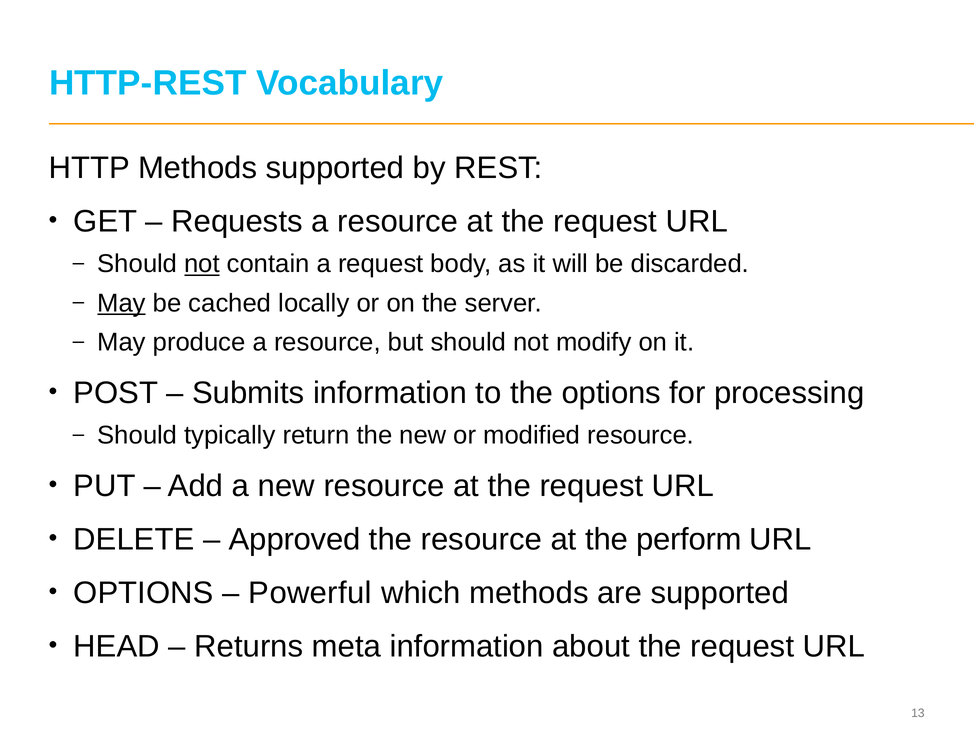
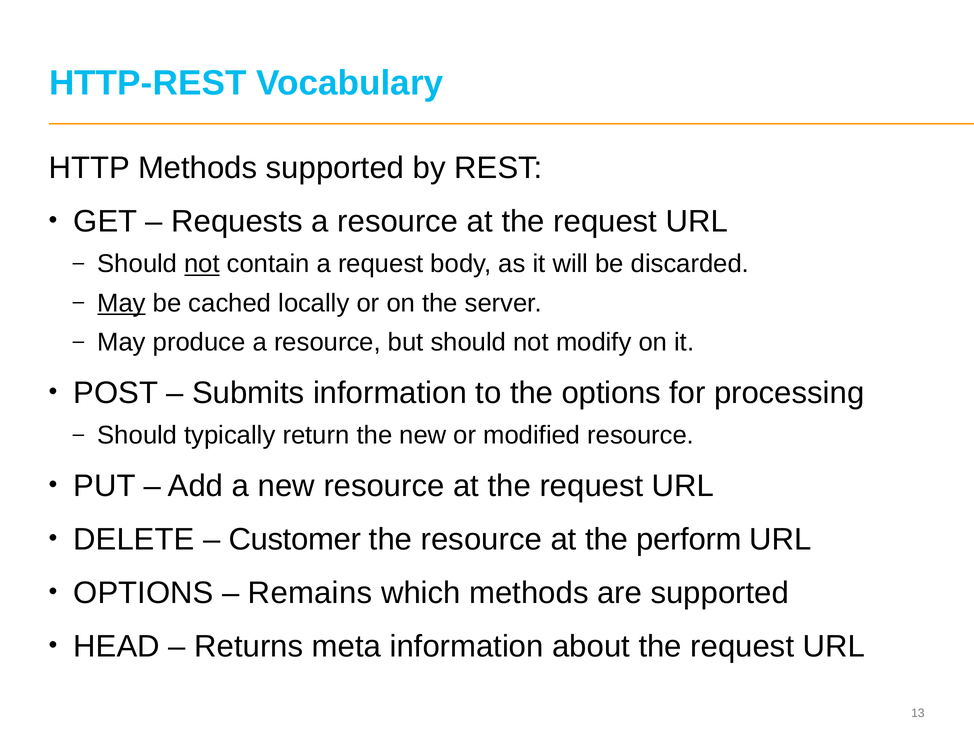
Approved: Approved -> Customer
Powerful: Powerful -> Remains
